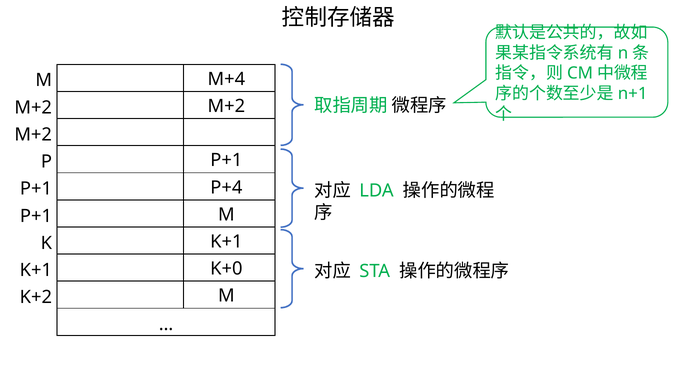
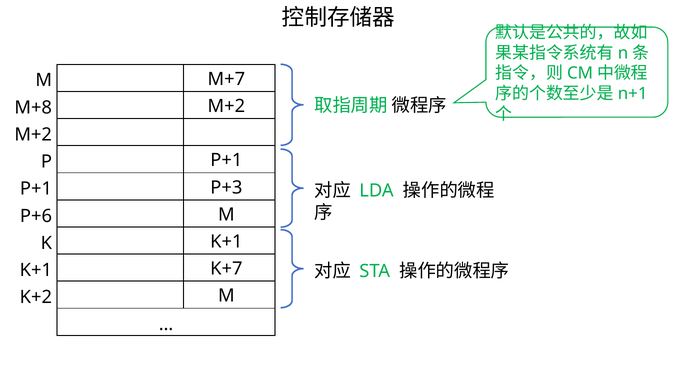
M+4: M+4 -> M+7
M+2 at (33, 107): M+2 -> M+8
P+4: P+4 -> P+3
P+1 at (36, 216): P+1 -> P+6
K+0: K+0 -> K+7
